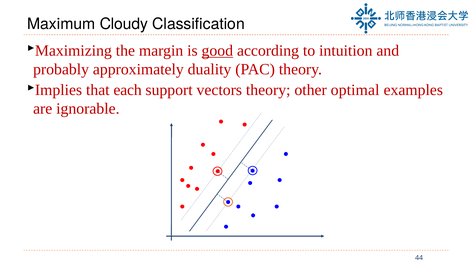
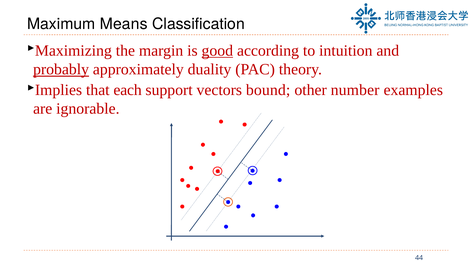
Cloudy: Cloudy -> Means
probably underline: none -> present
vectors theory: theory -> bound
optimal: optimal -> number
